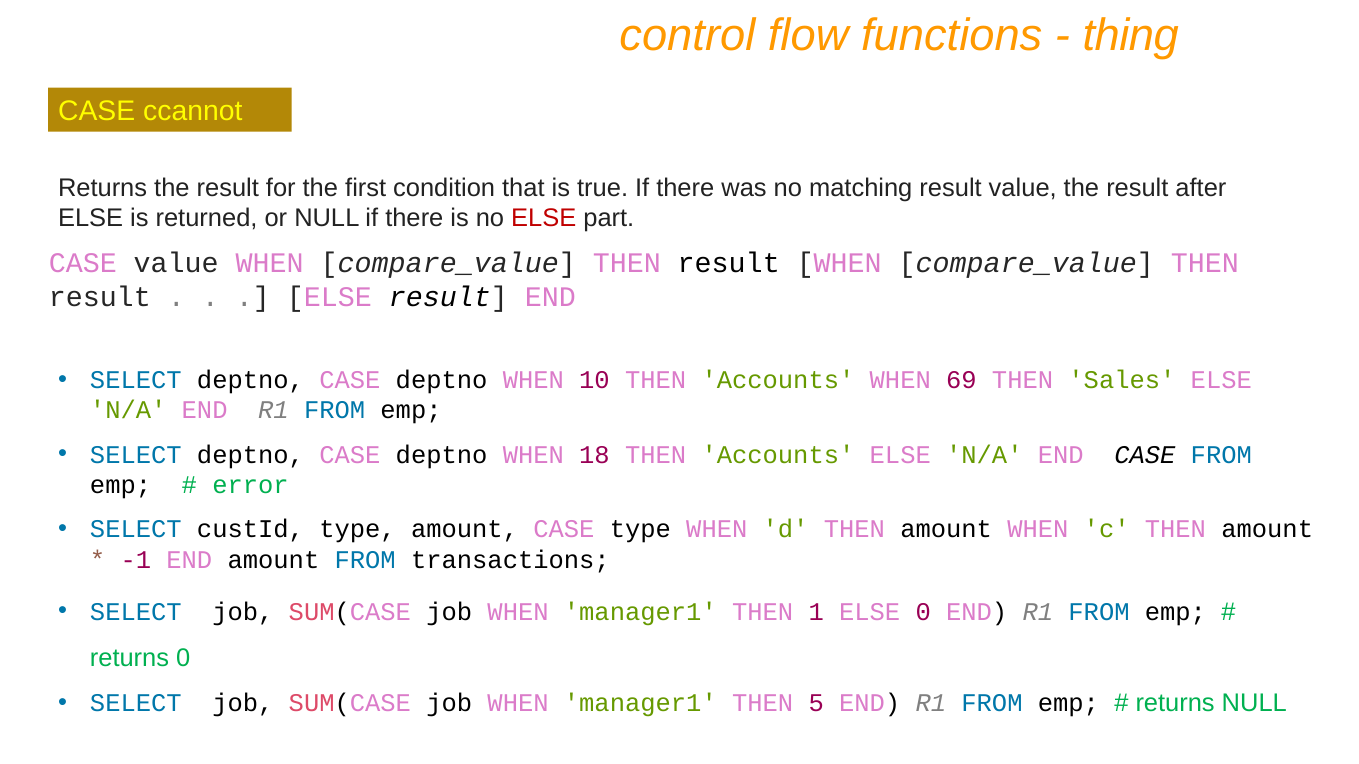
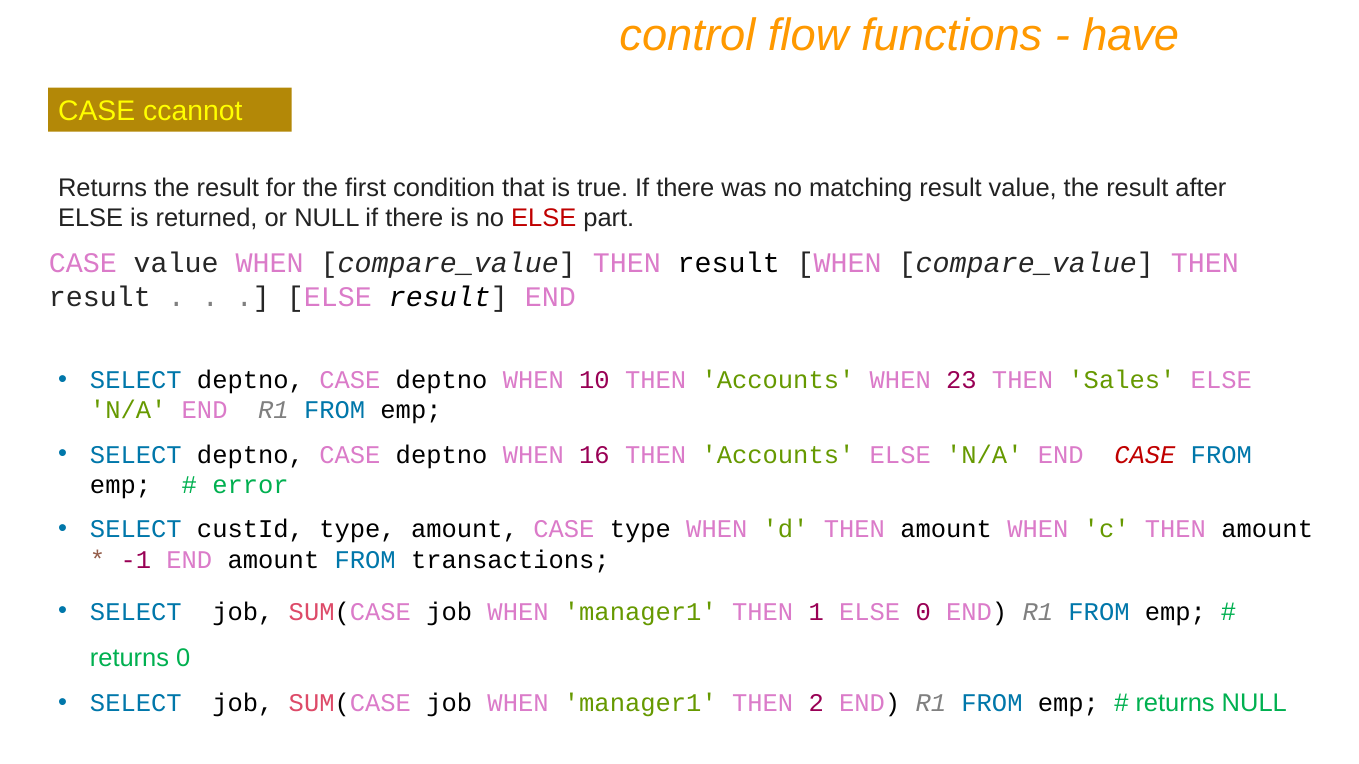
thing: thing -> have
69: 69 -> 23
18: 18 -> 16
CASE at (1145, 455) colour: black -> red
5: 5 -> 2
